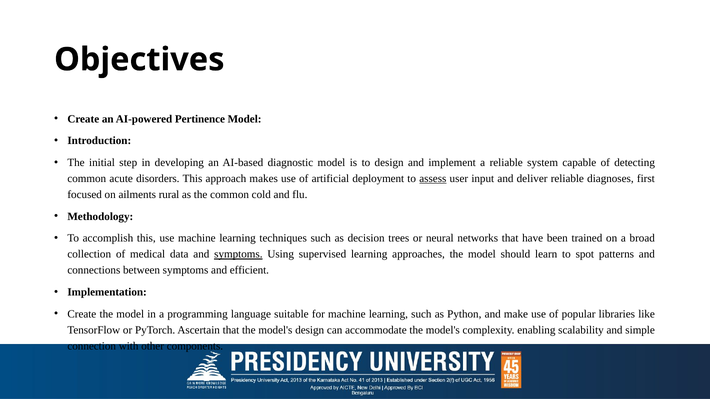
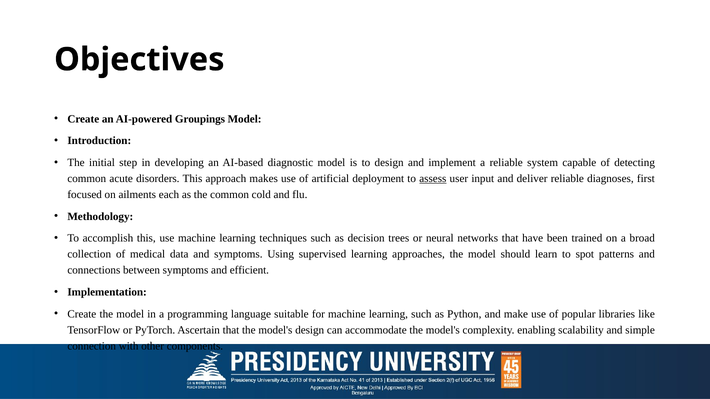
Pertinence: Pertinence -> Groupings
rural: rural -> each
symptoms at (238, 255) underline: present -> none
